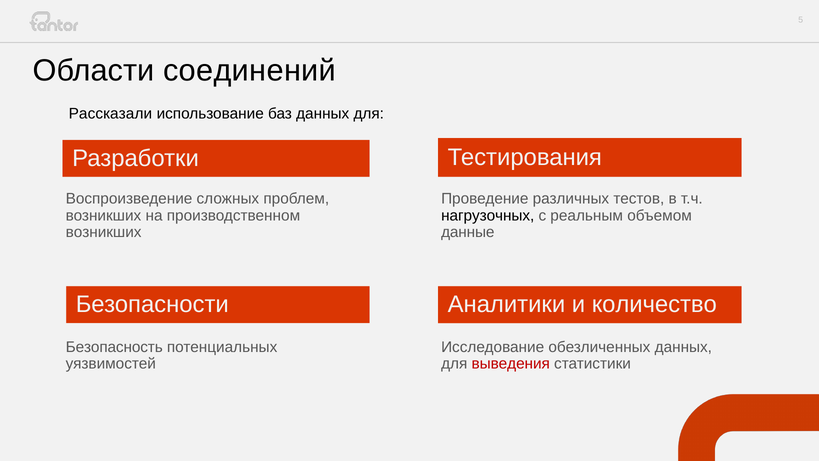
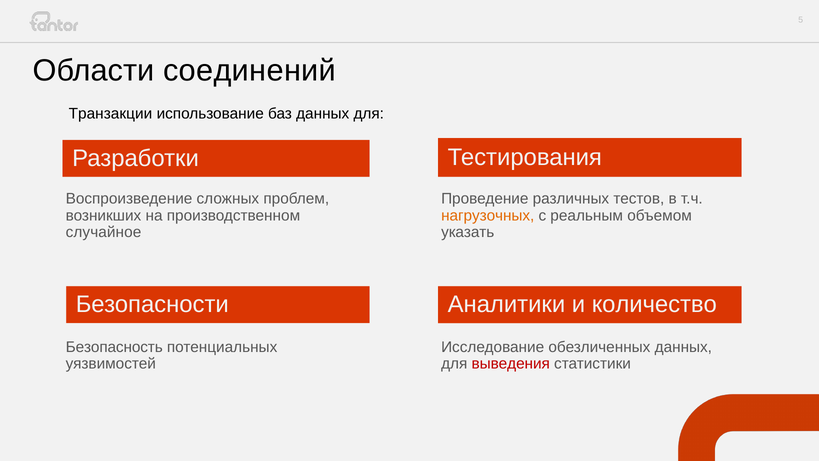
Рассказали: Рассказали -> Транзакции
нагрузочных colour: black -> orange
возникших at (104, 232): возникших -> случайное
данные: данные -> указать
